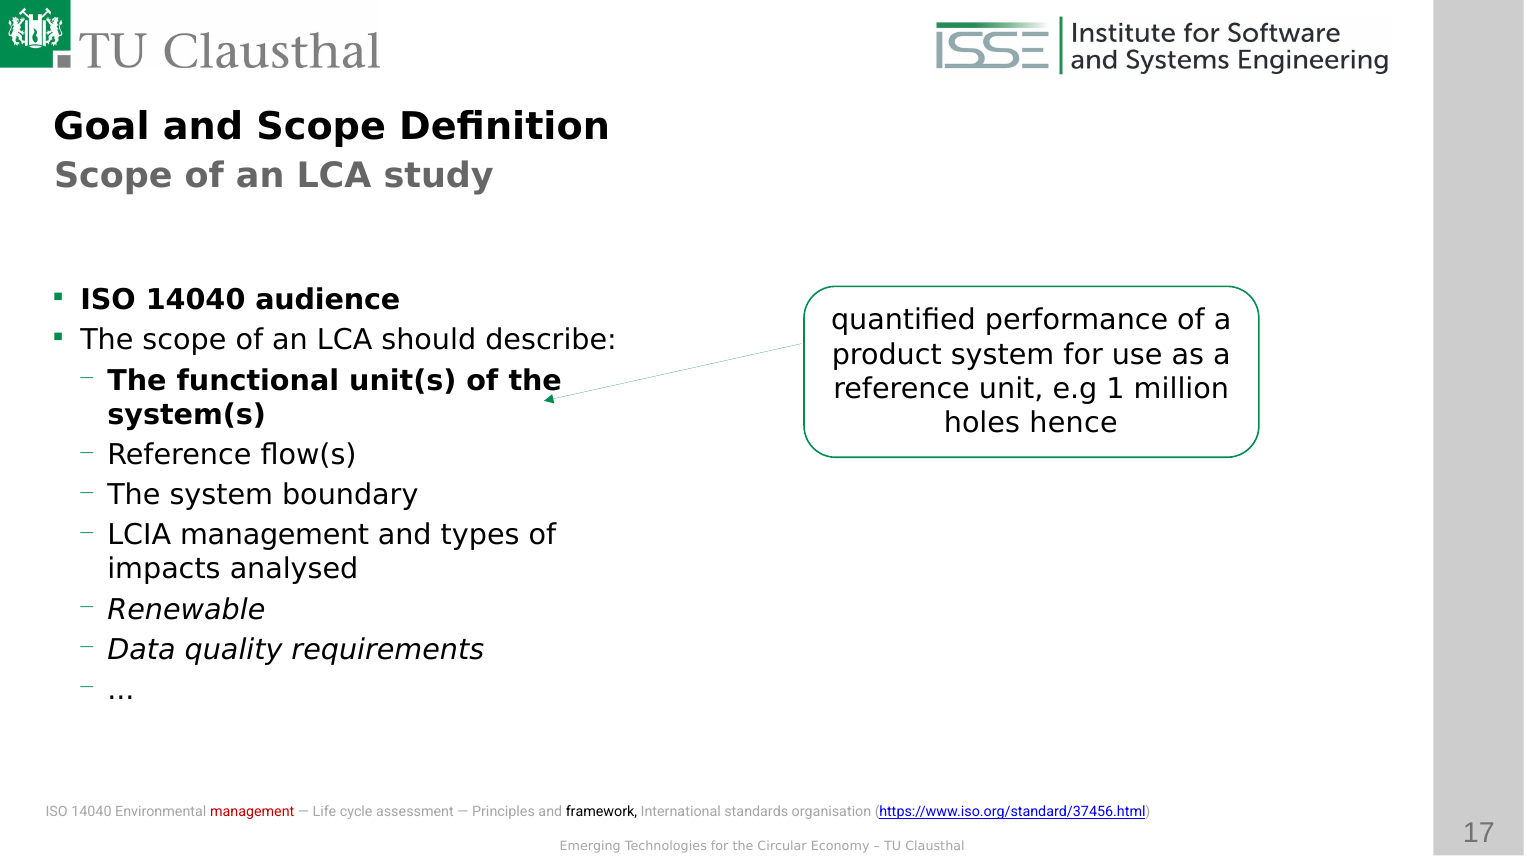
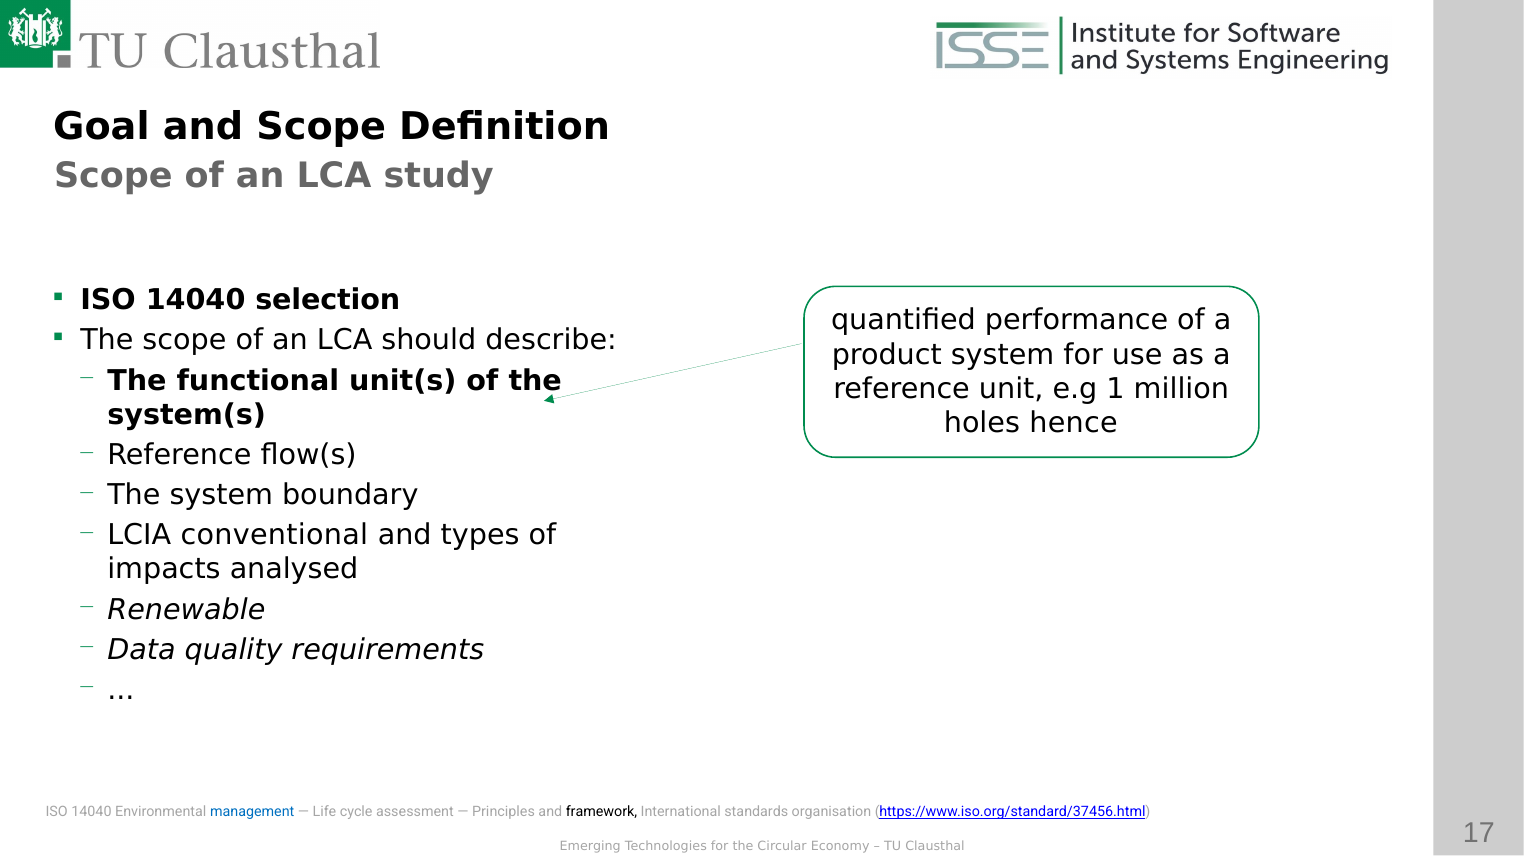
audience: audience -> selection
LCIA management: management -> conventional
management at (252, 812) colour: red -> blue
